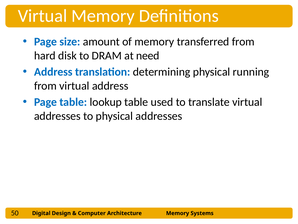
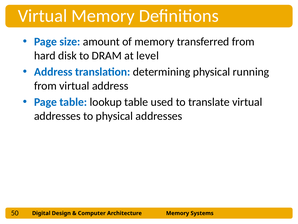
need: need -> level
